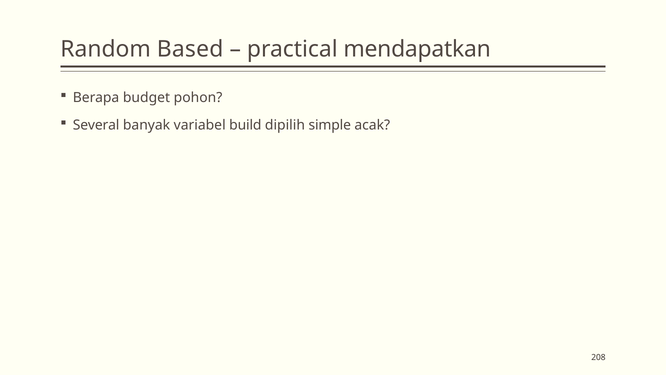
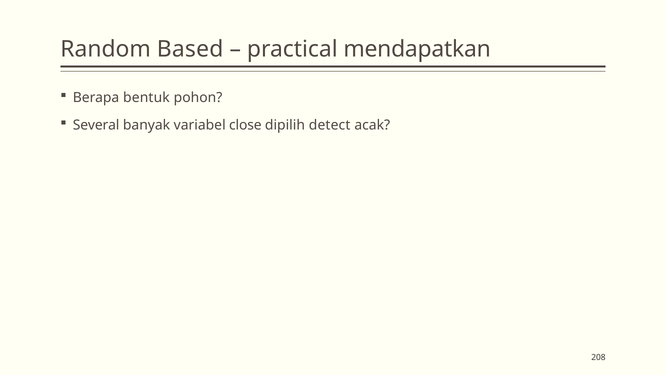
budget: budget -> bentuk
build: build -> close
simple: simple -> detect
